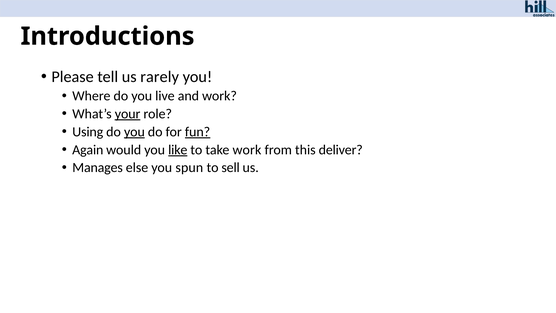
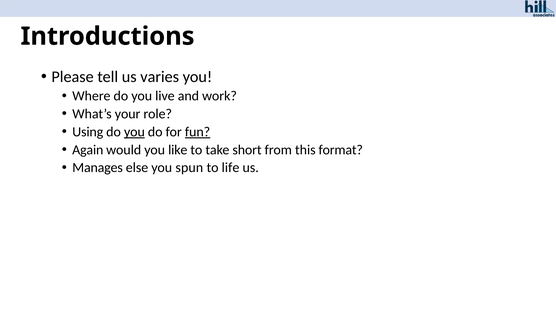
rarely: rarely -> varies
your underline: present -> none
like underline: present -> none
take work: work -> short
deliver: deliver -> format
sell: sell -> life
